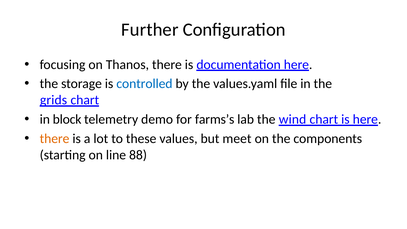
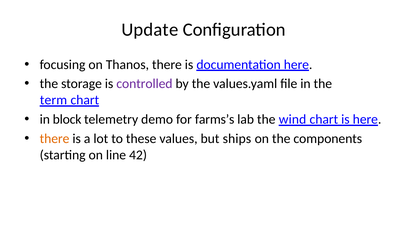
Further: Further -> Update
controlled colour: blue -> purple
grids: grids -> term
meet: meet -> ships
88: 88 -> 42
